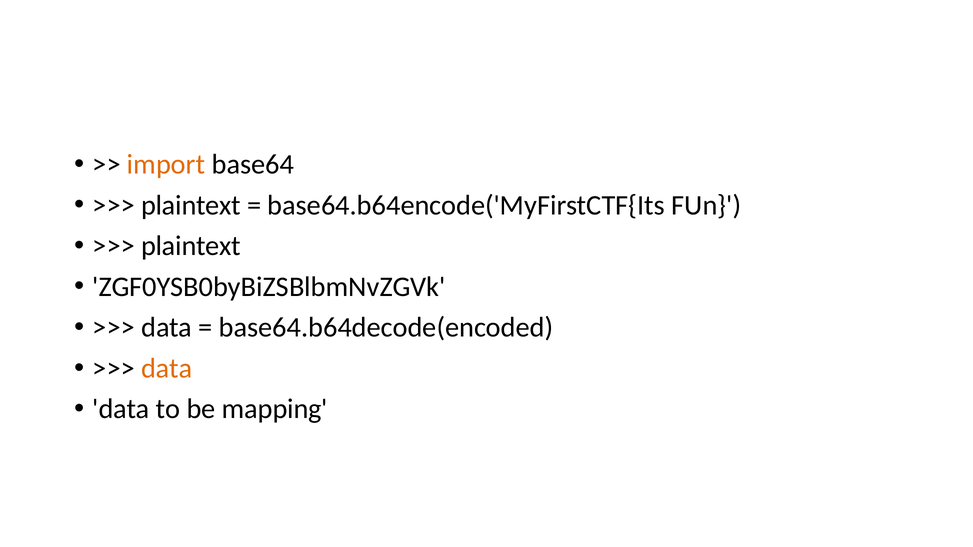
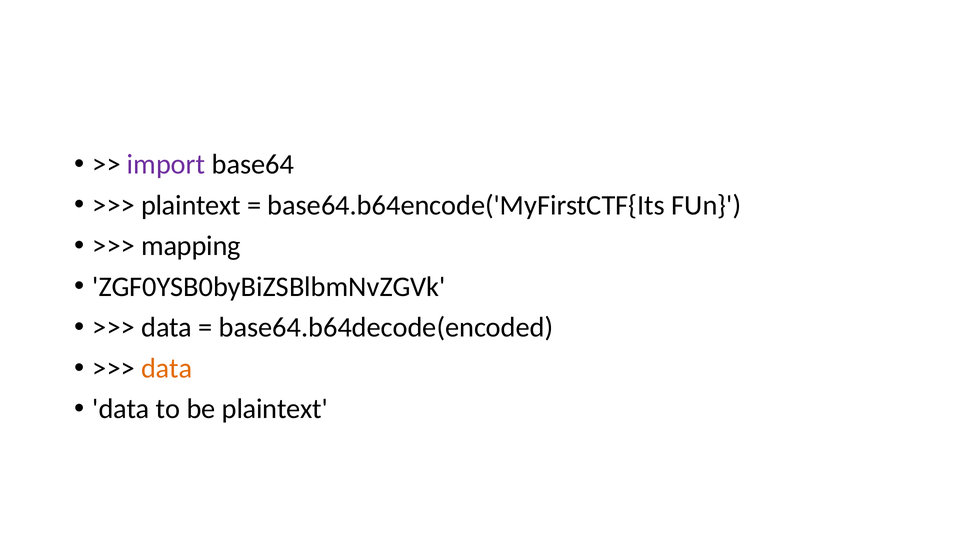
import colour: orange -> purple
plaintext at (191, 246): plaintext -> mapping
be mapping: mapping -> plaintext
